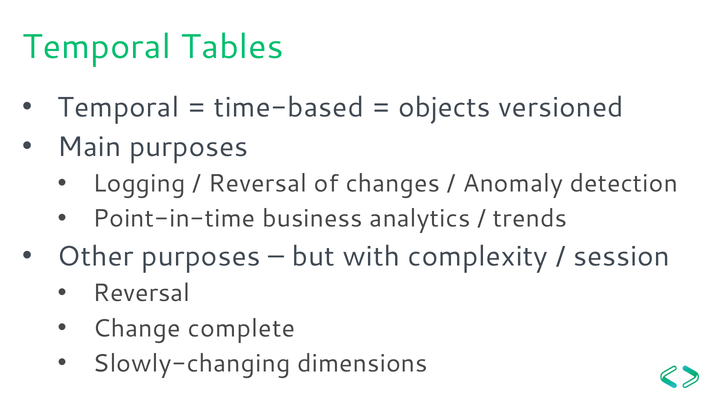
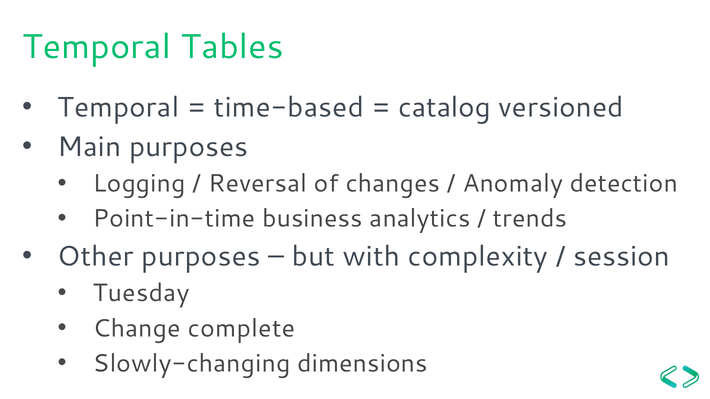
objects: objects -> catalog
Reversal at (141, 293): Reversal -> Tuesday
